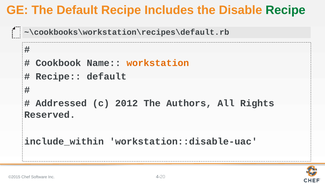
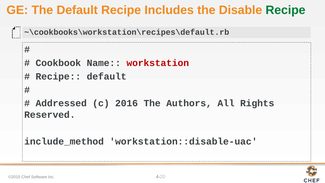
workstation colour: orange -> red
2012: 2012 -> 2016
include_within: include_within -> include_method
